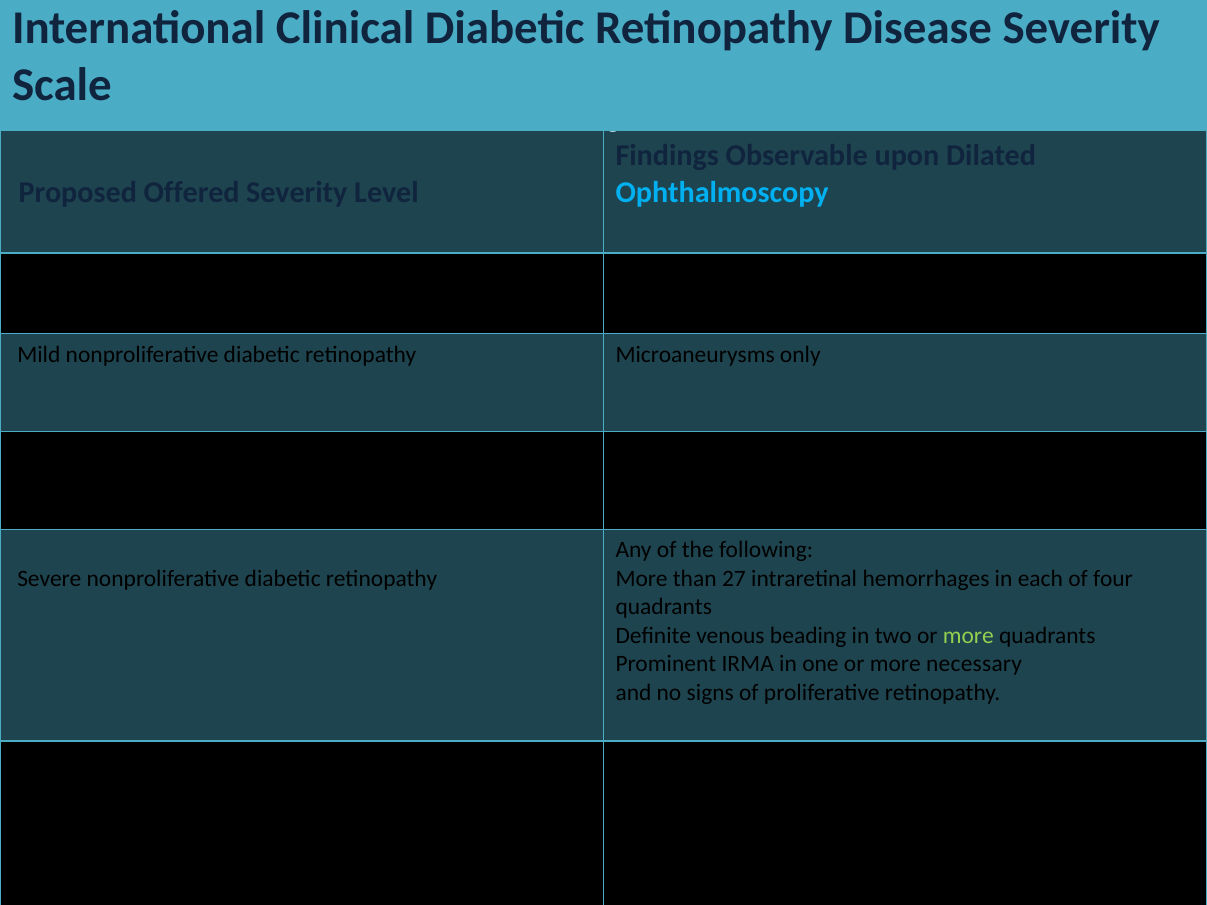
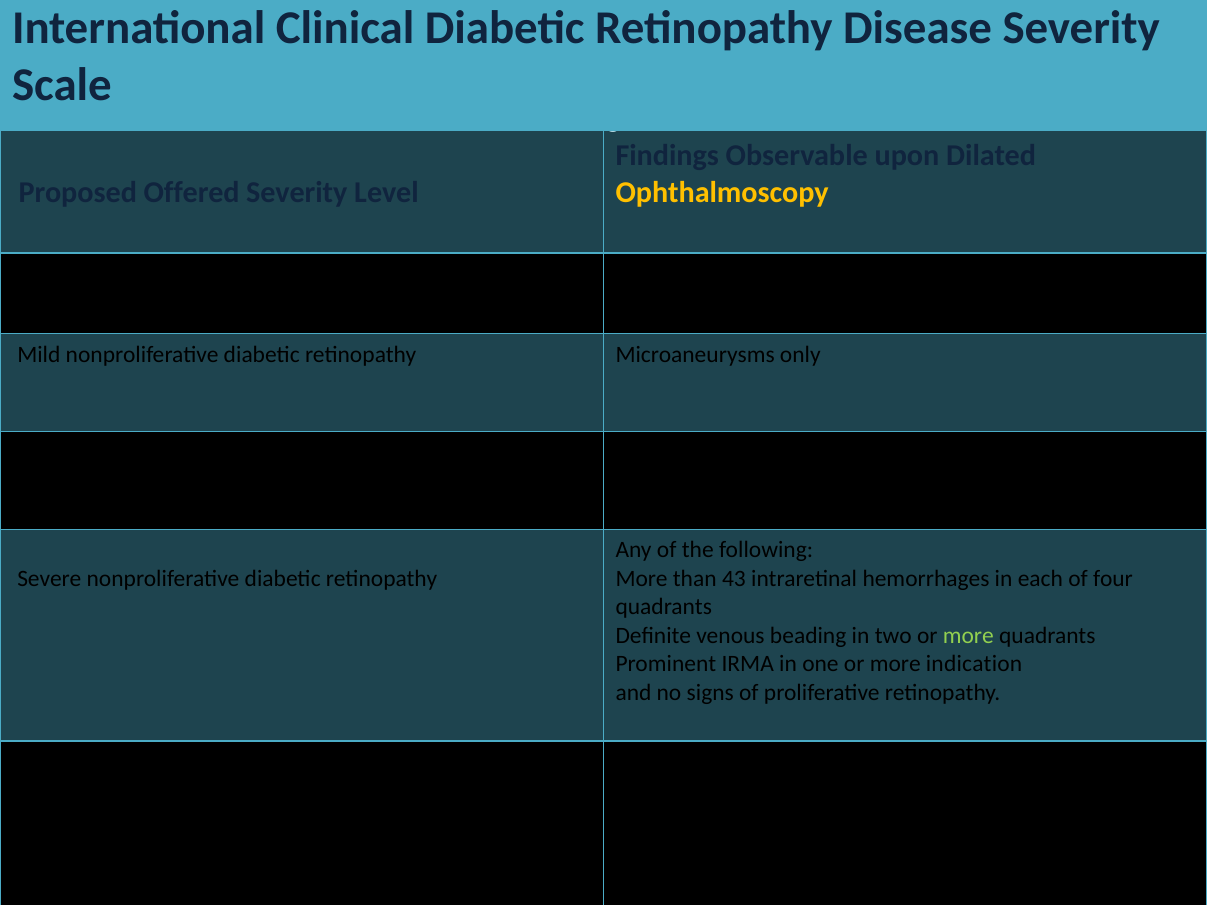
Ophthalmoscopy colour: light blue -> yellow
27: 27 -> 43
necessary: necessary -> indication
